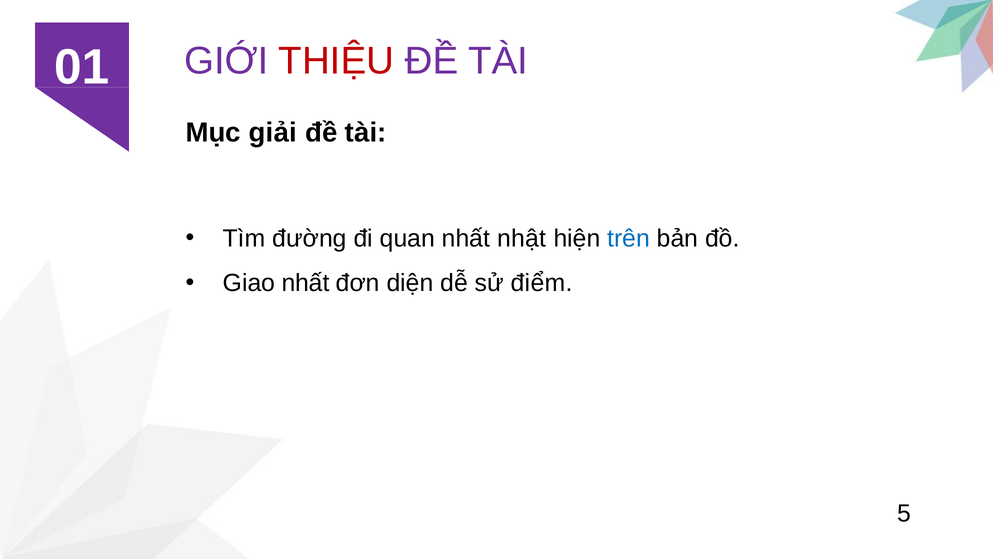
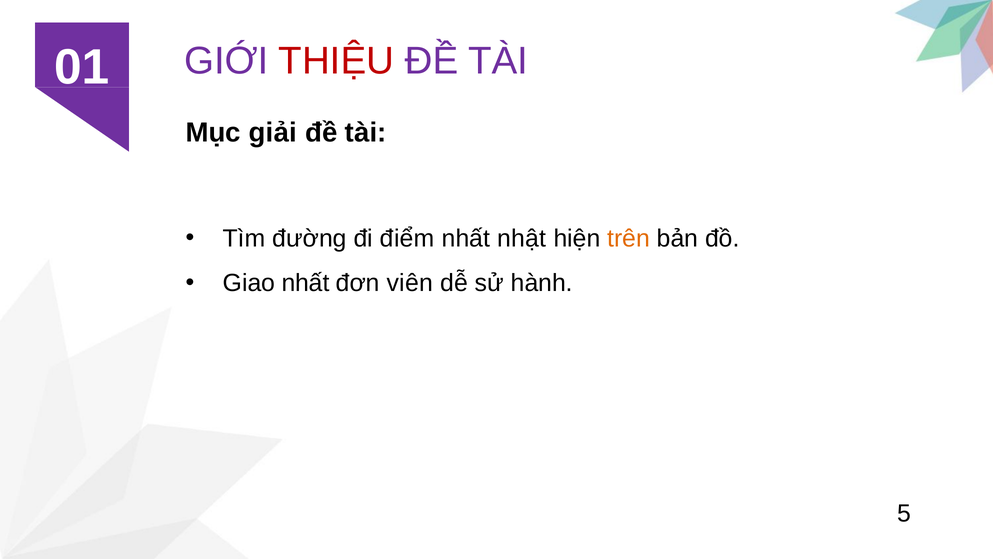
quan: quan -> điểm
trên colour: blue -> orange
diện: diện -> viên
điểm: điểm -> hành
